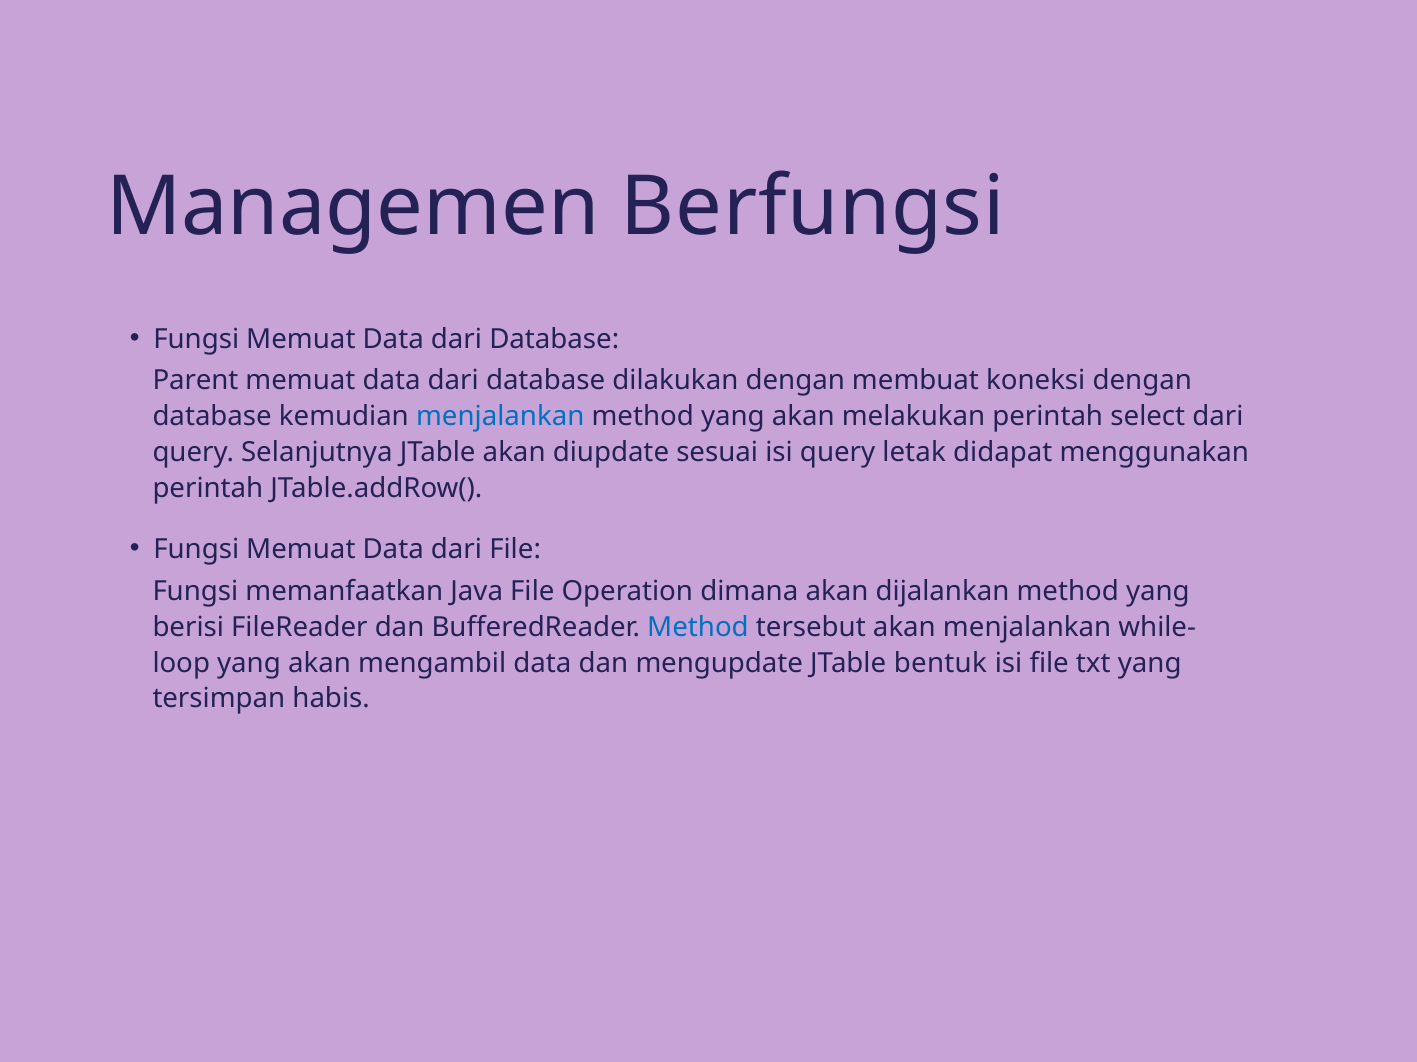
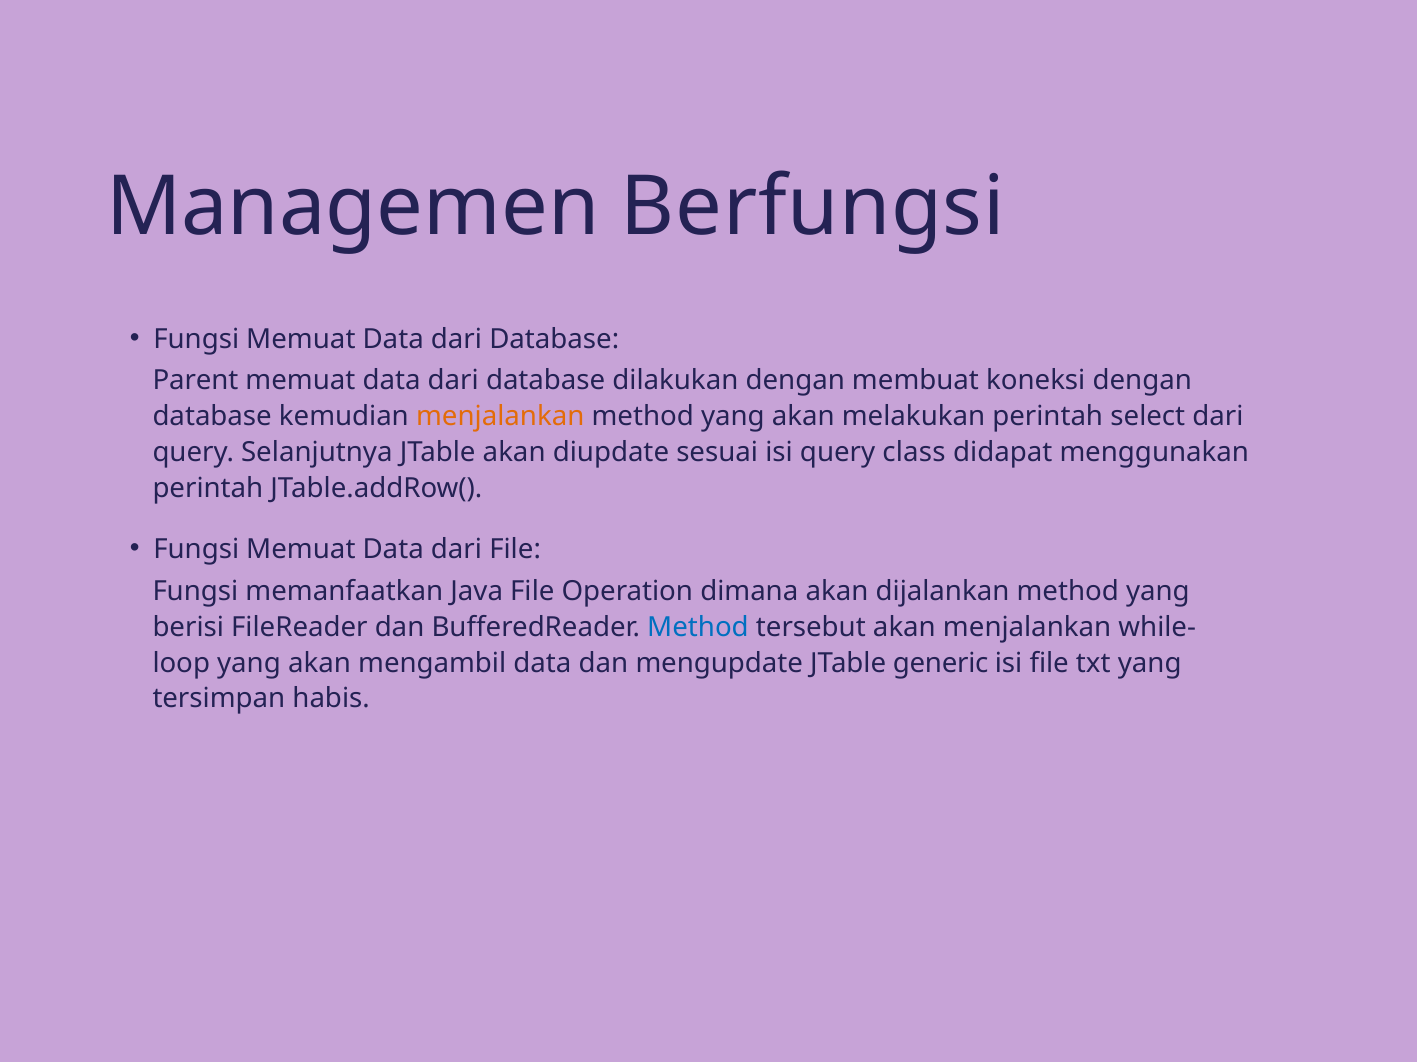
menjalankan at (500, 417) colour: blue -> orange
letak: letak -> class
bentuk: bentuk -> generic
